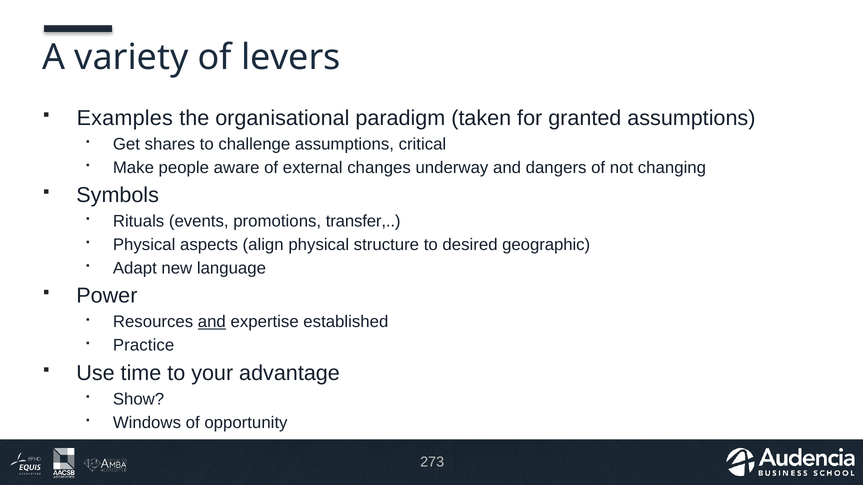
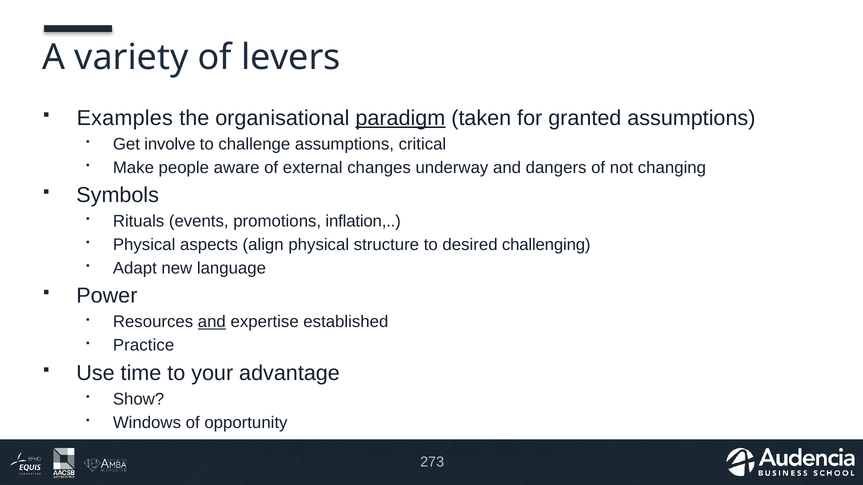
paradigm underline: none -> present
shares: shares -> involve
transfer: transfer -> inflation
geographic: geographic -> challenging
